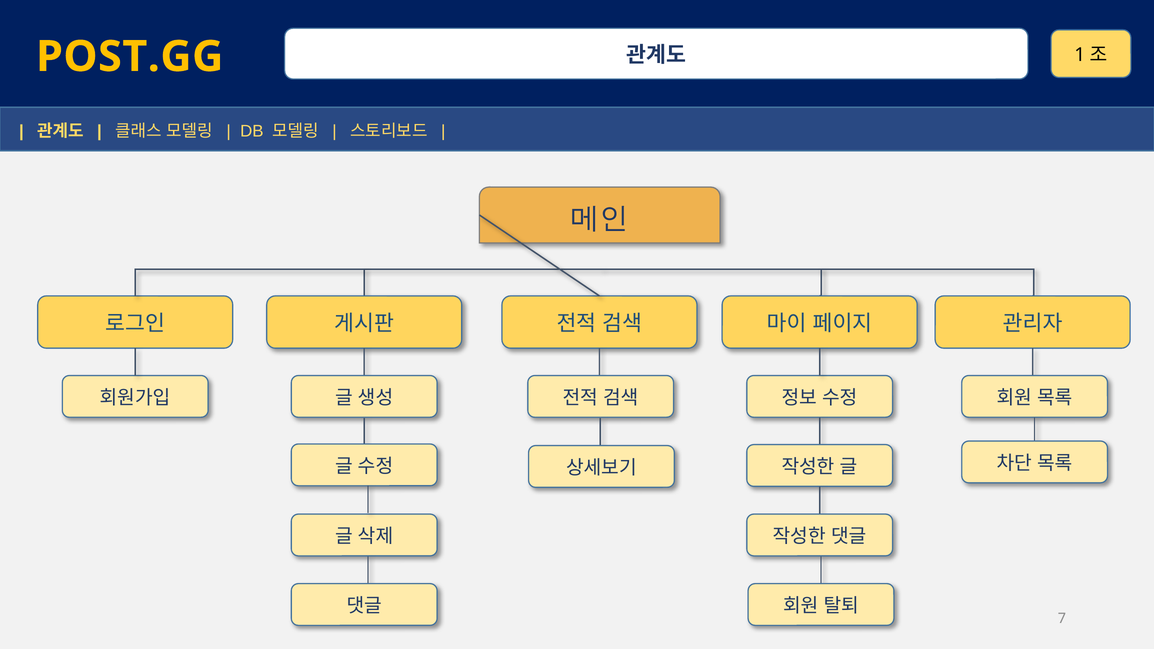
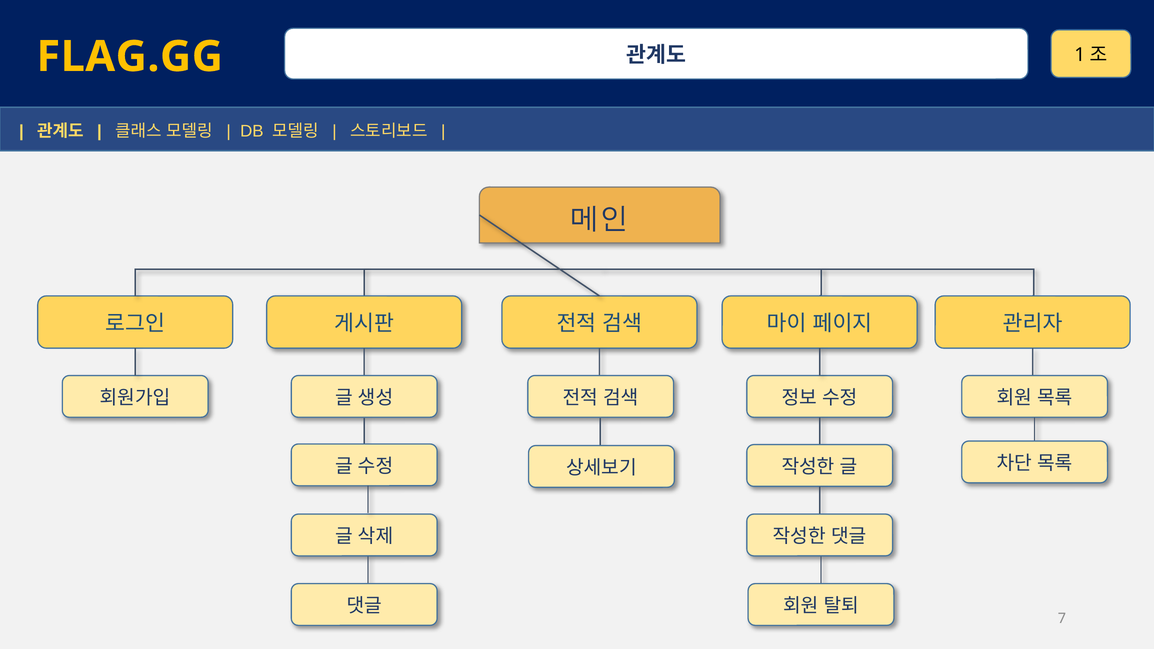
POST.GG: POST.GG -> FLAG.GG
